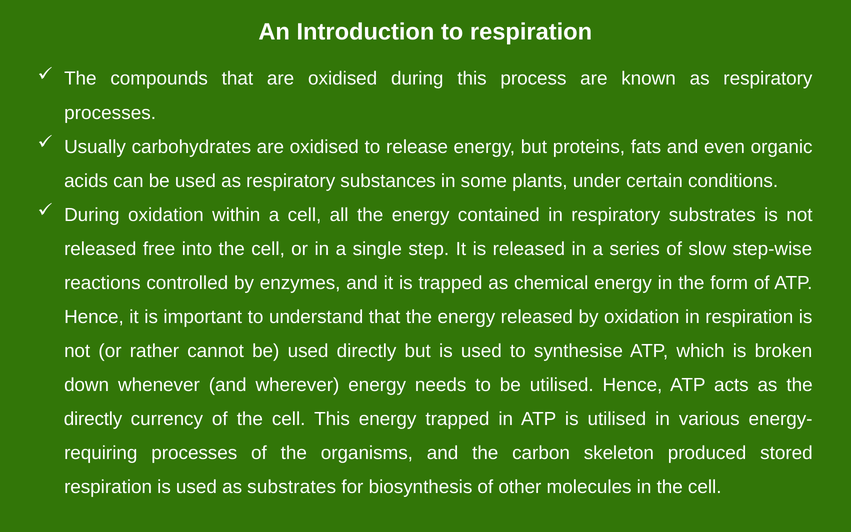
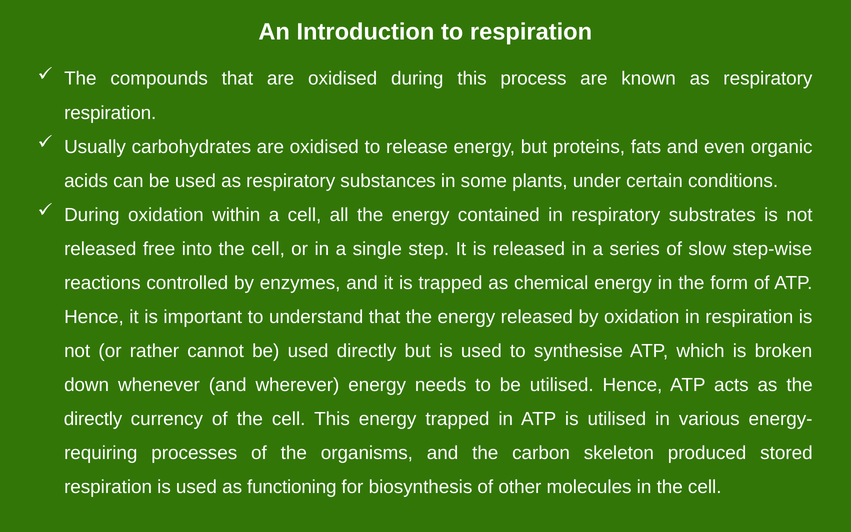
processes at (110, 113): processes -> respiration
as substrates: substrates -> functioning
